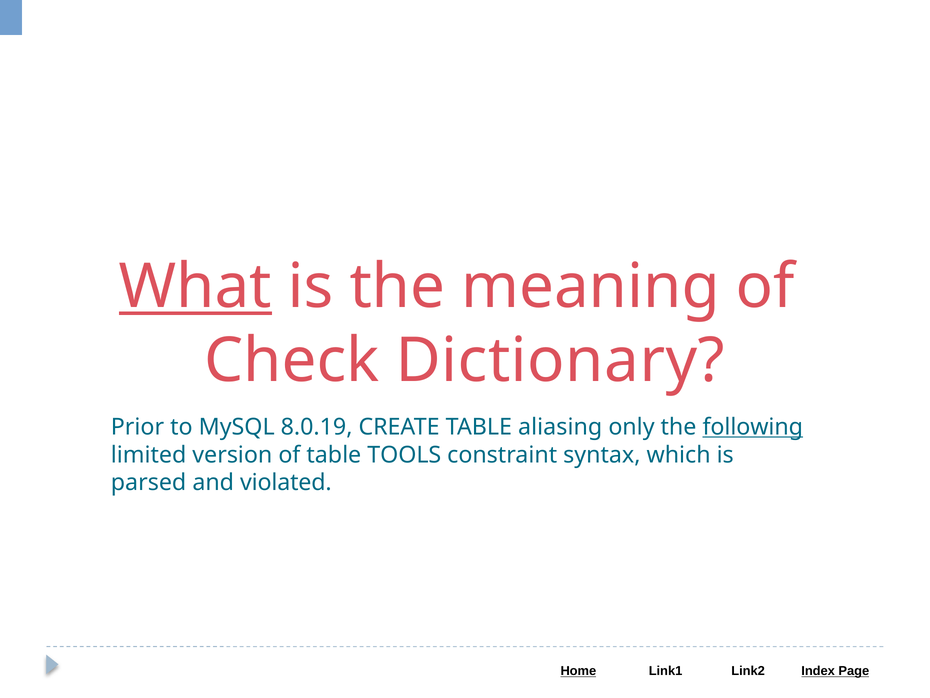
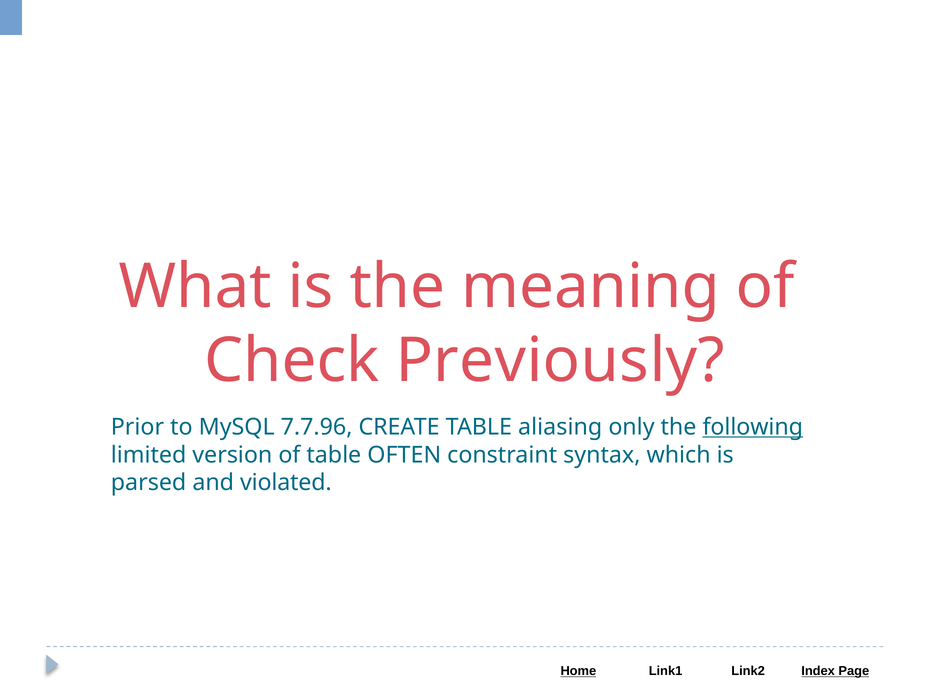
What underline: present -> none
Dictionary: Dictionary -> Previously
8.0.19: 8.0.19 -> 7.7.96
TOOLS: TOOLS -> OFTEN
